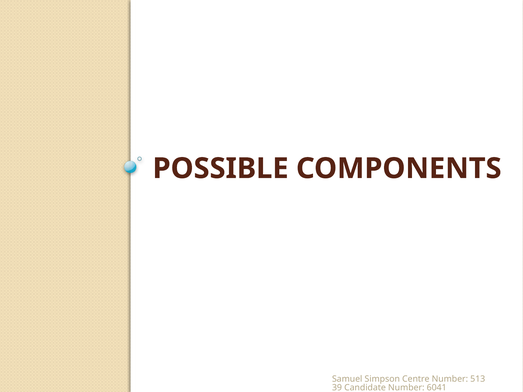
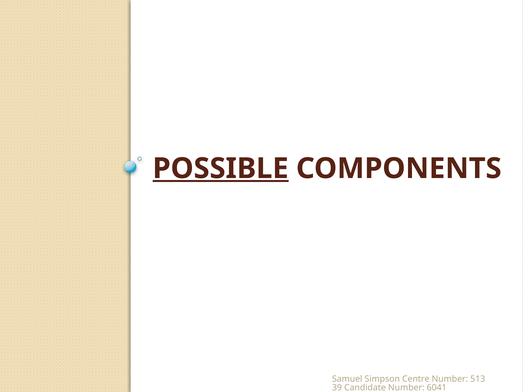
POSSIBLE underline: none -> present
